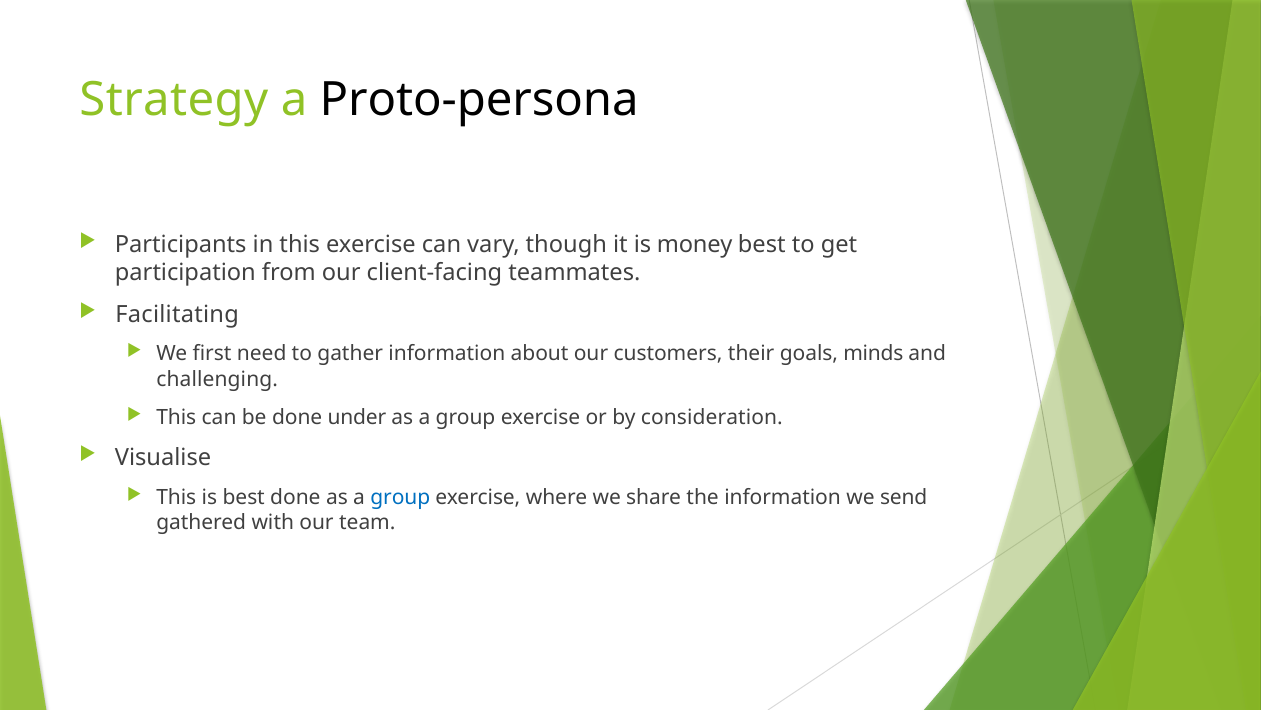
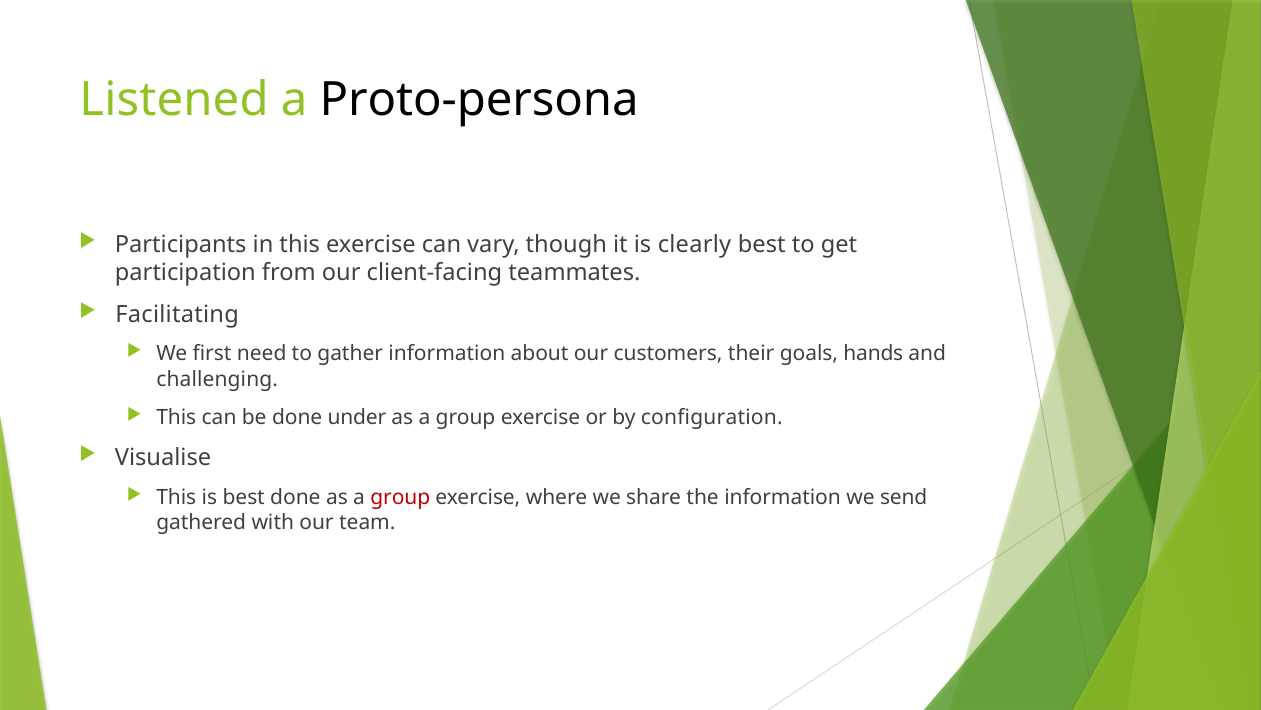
Strategy: Strategy -> Listened
money: money -> clearly
minds: minds -> hands
consideration: consideration -> configuration
group at (400, 497) colour: blue -> red
